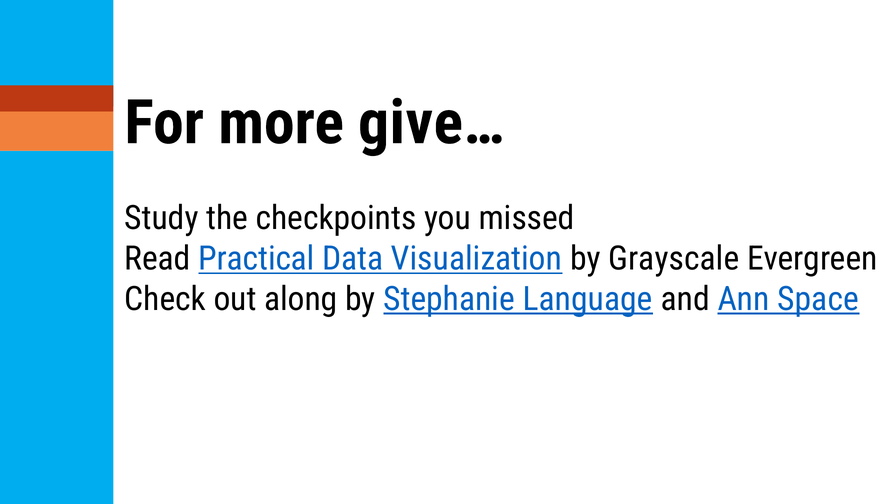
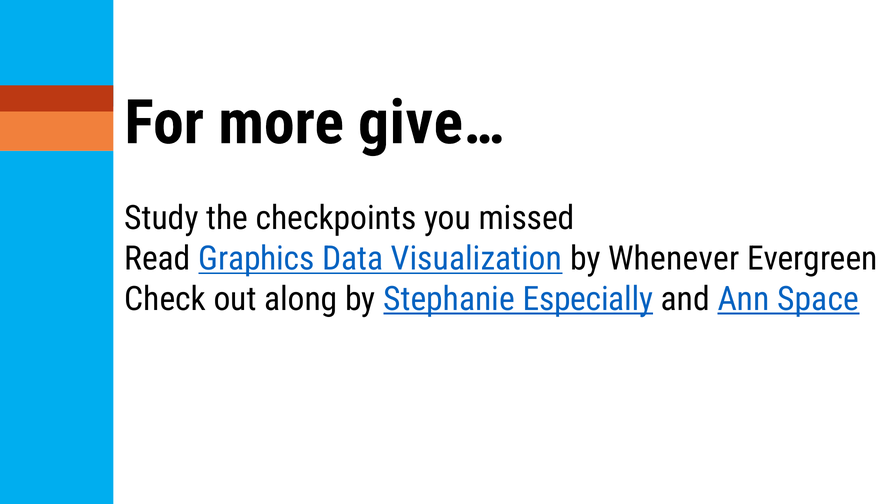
Practical: Practical -> Graphics
Grayscale: Grayscale -> Whenever
Language: Language -> Especially
